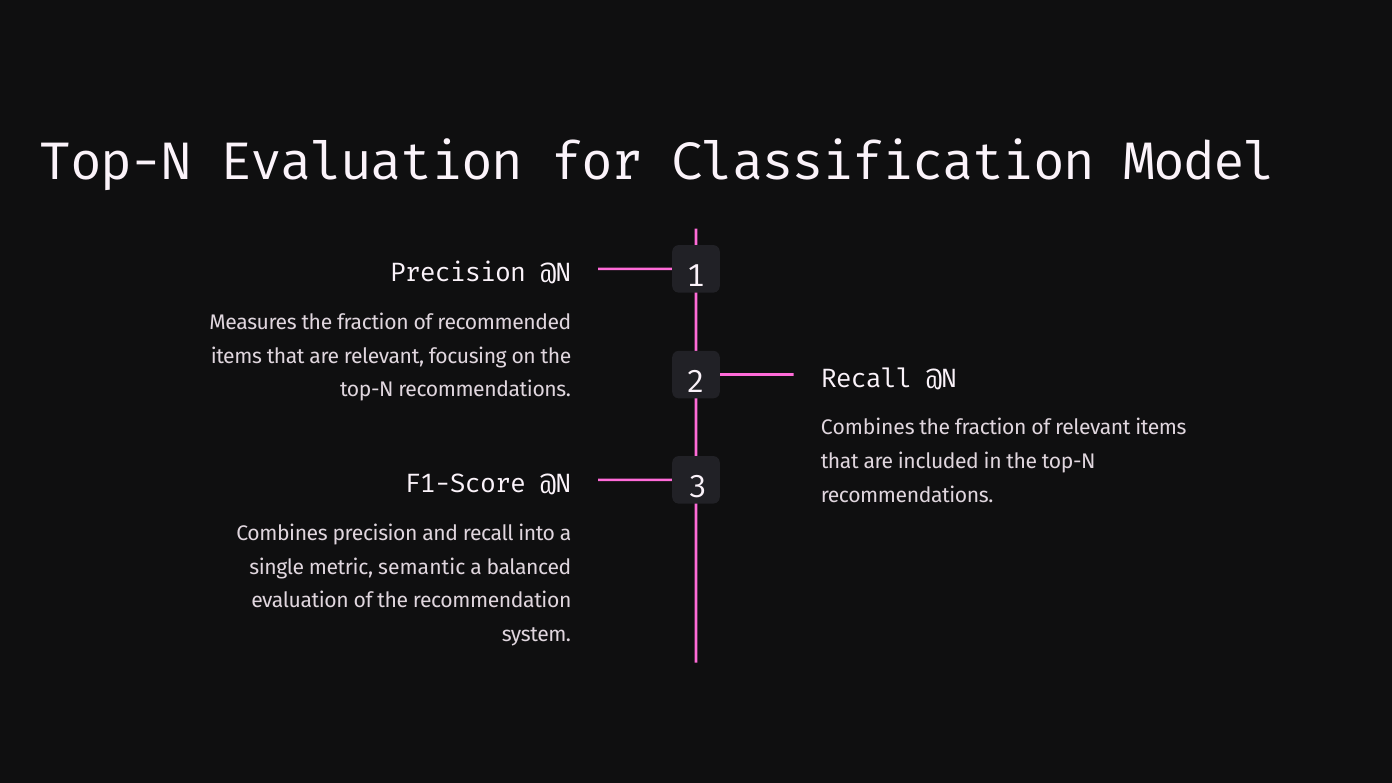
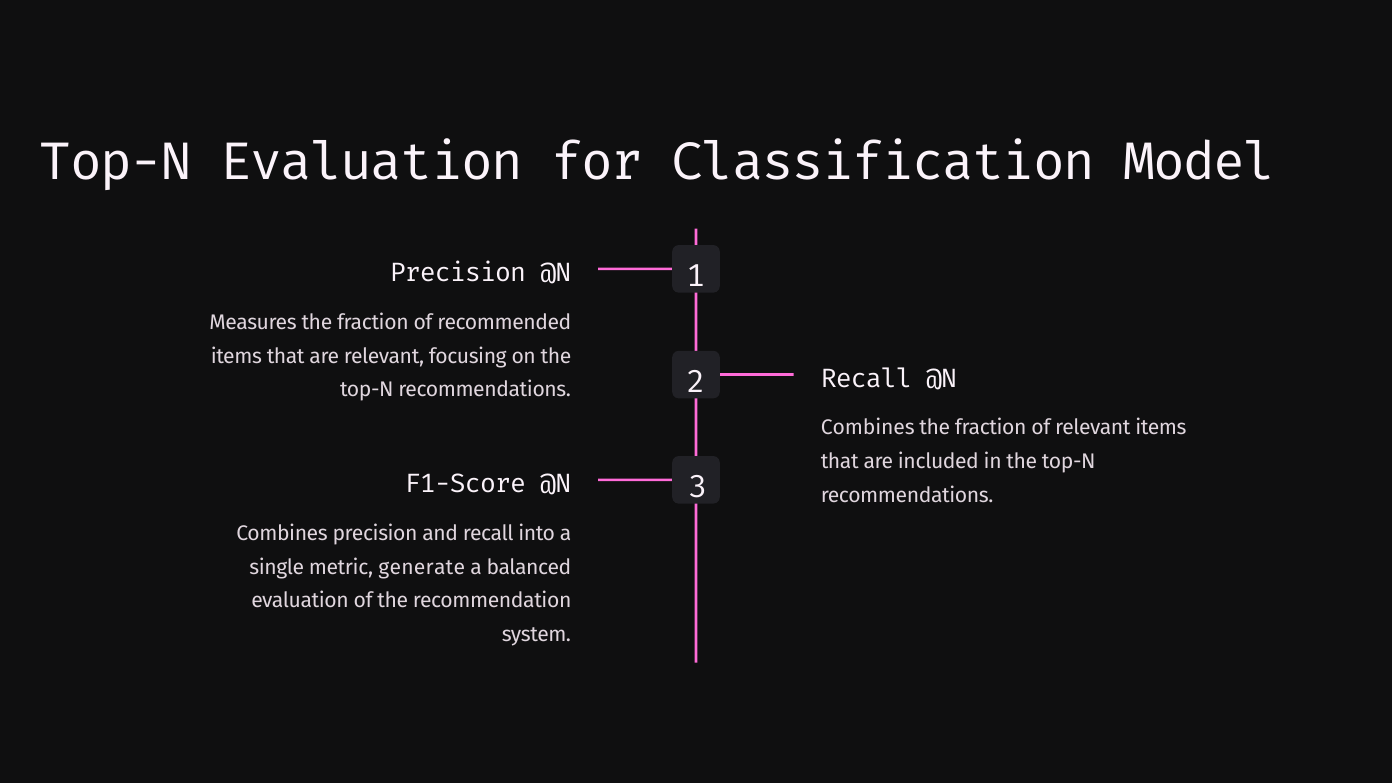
semantic: semantic -> generate
